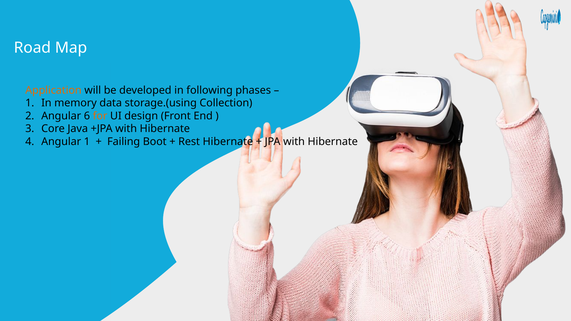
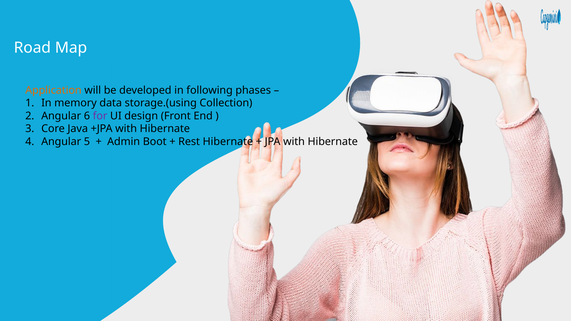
for colour: orange -> purple
Angular 1: 1 -> 5
Failing: Failing -> Admin
